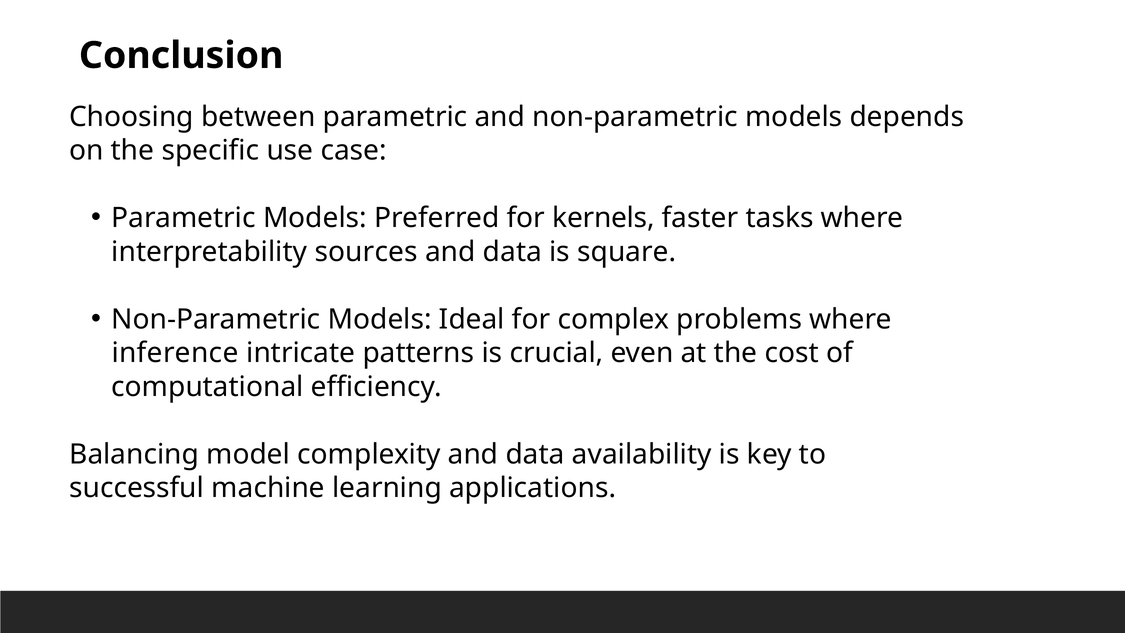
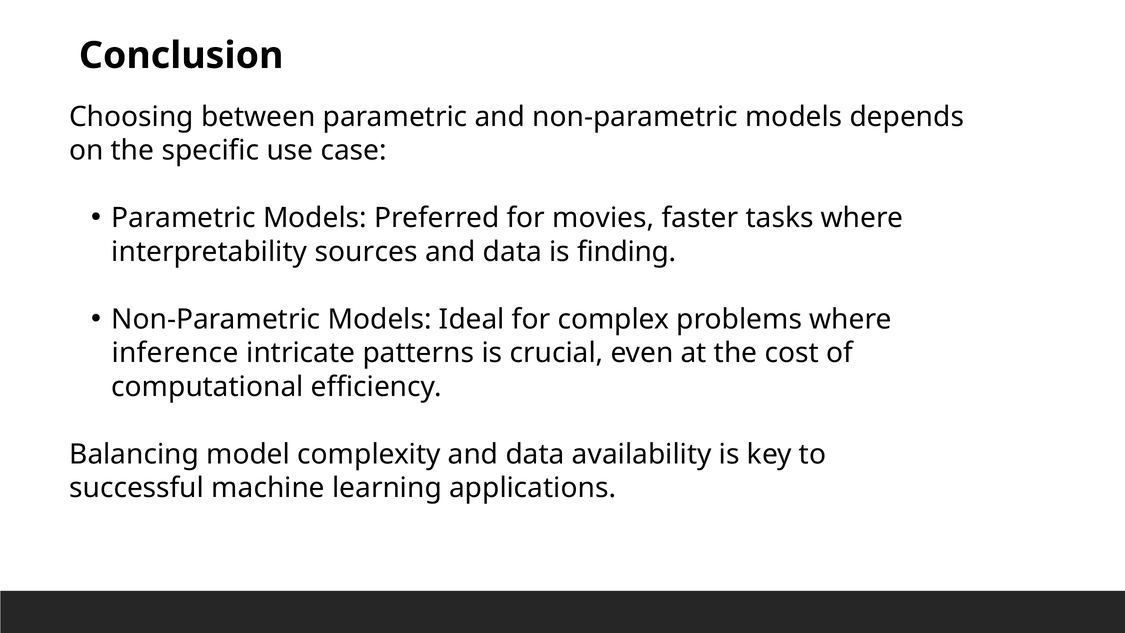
kernels: kernels -> movies
square: square -> finding
